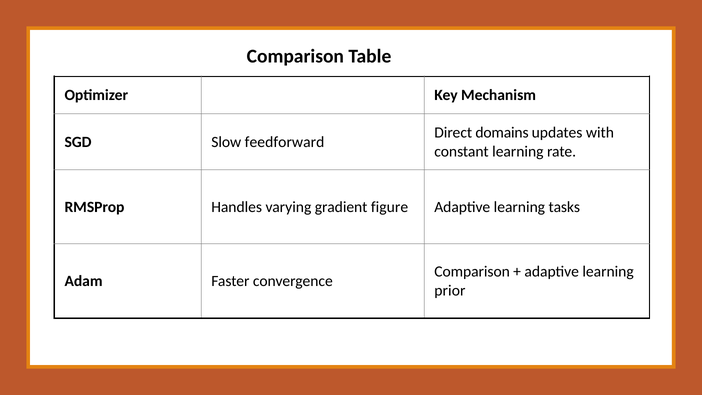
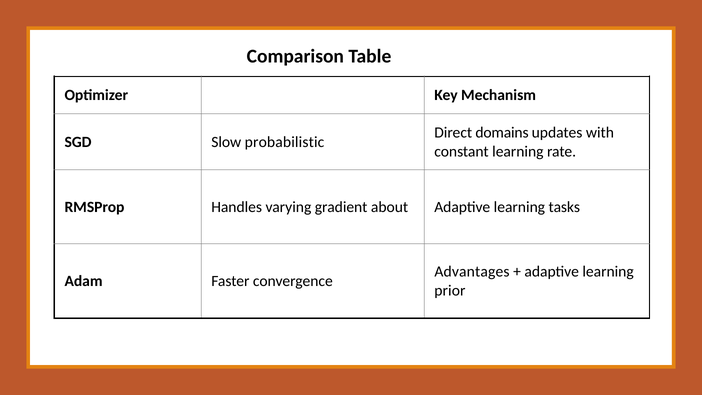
feedforward: feedforward -> probabilistic
figure: figure -> about
Comparison at (472, 272): Comparison -> Advantages
